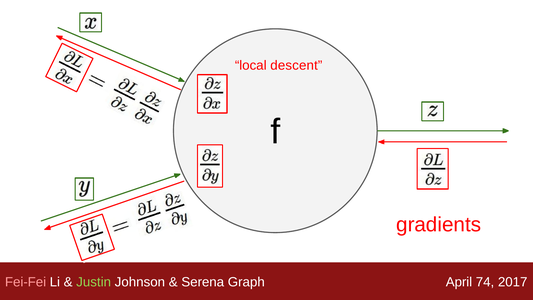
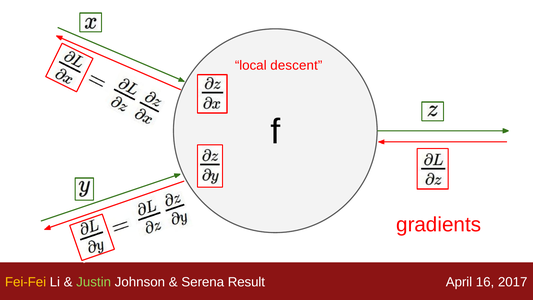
Fei-Fei colour: pink -> yellow
Graph: Graph -> Result
74: 74 -> 16
